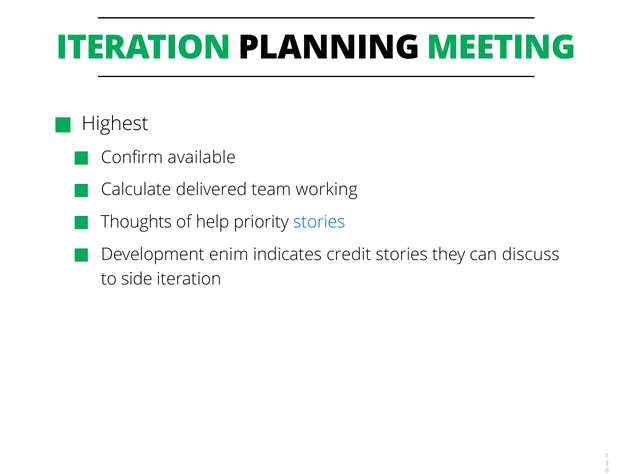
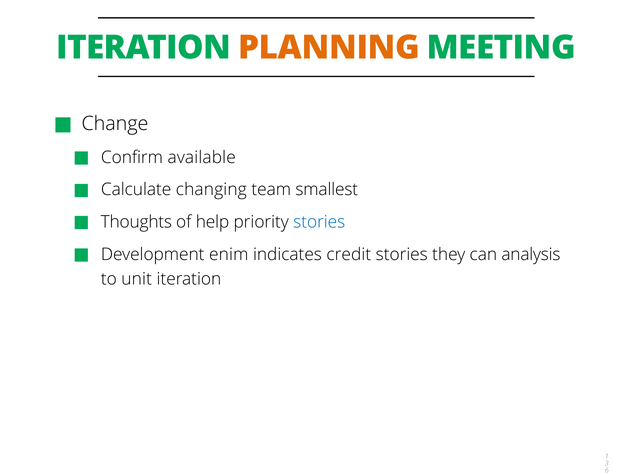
PLANNING colour: black -> orange
Highest: Highest -> Change
delivered: delivered -> changing
working: working -> smallest
discuss: discuss -> analysis
side: side -> unit
